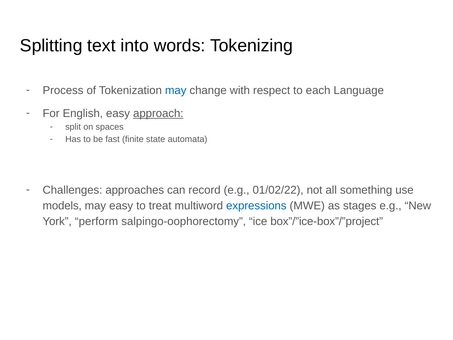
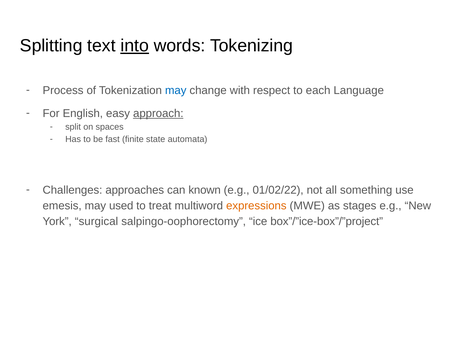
into underline: none -> present
record: record -> known
models: models -> emesis
may easy: easy -> used
expressions colour: blue -> orange
perform: perform -> surgical
